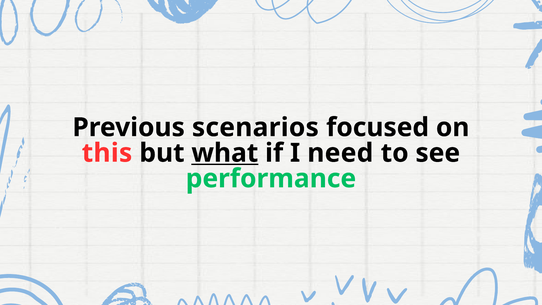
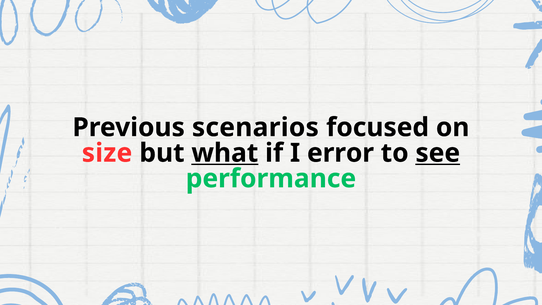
this: this -> size
need: need -> error
see underline: none -> present
